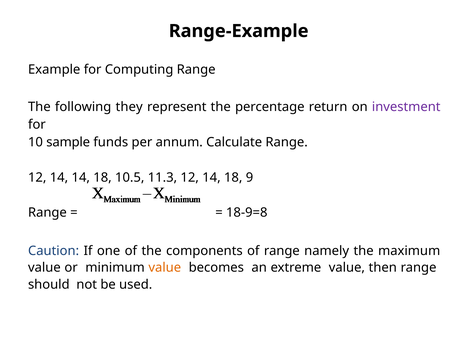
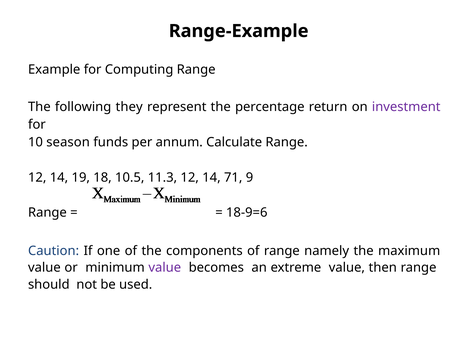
sample: sample -> season
14 14: 14 -> 19
18 at (233, 177): 18 -> 71
18-9=8: 18-9=8 -> 18-9=6
value at (165, 268) colour: orange -> purple
